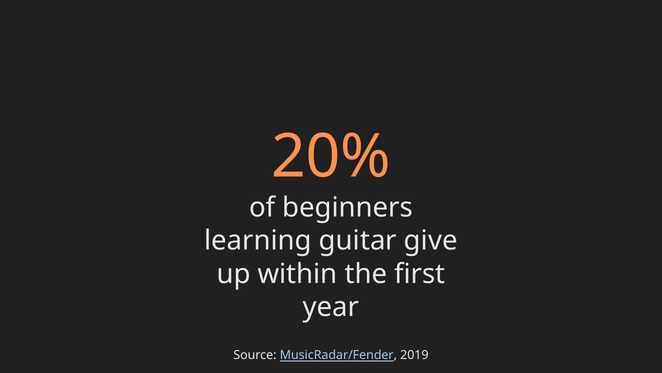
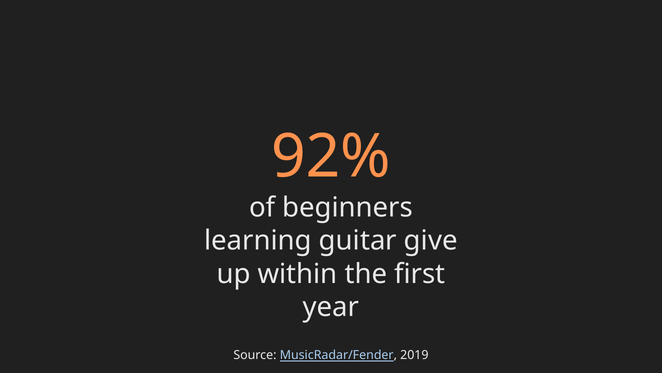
20%: 20% -> 92%
